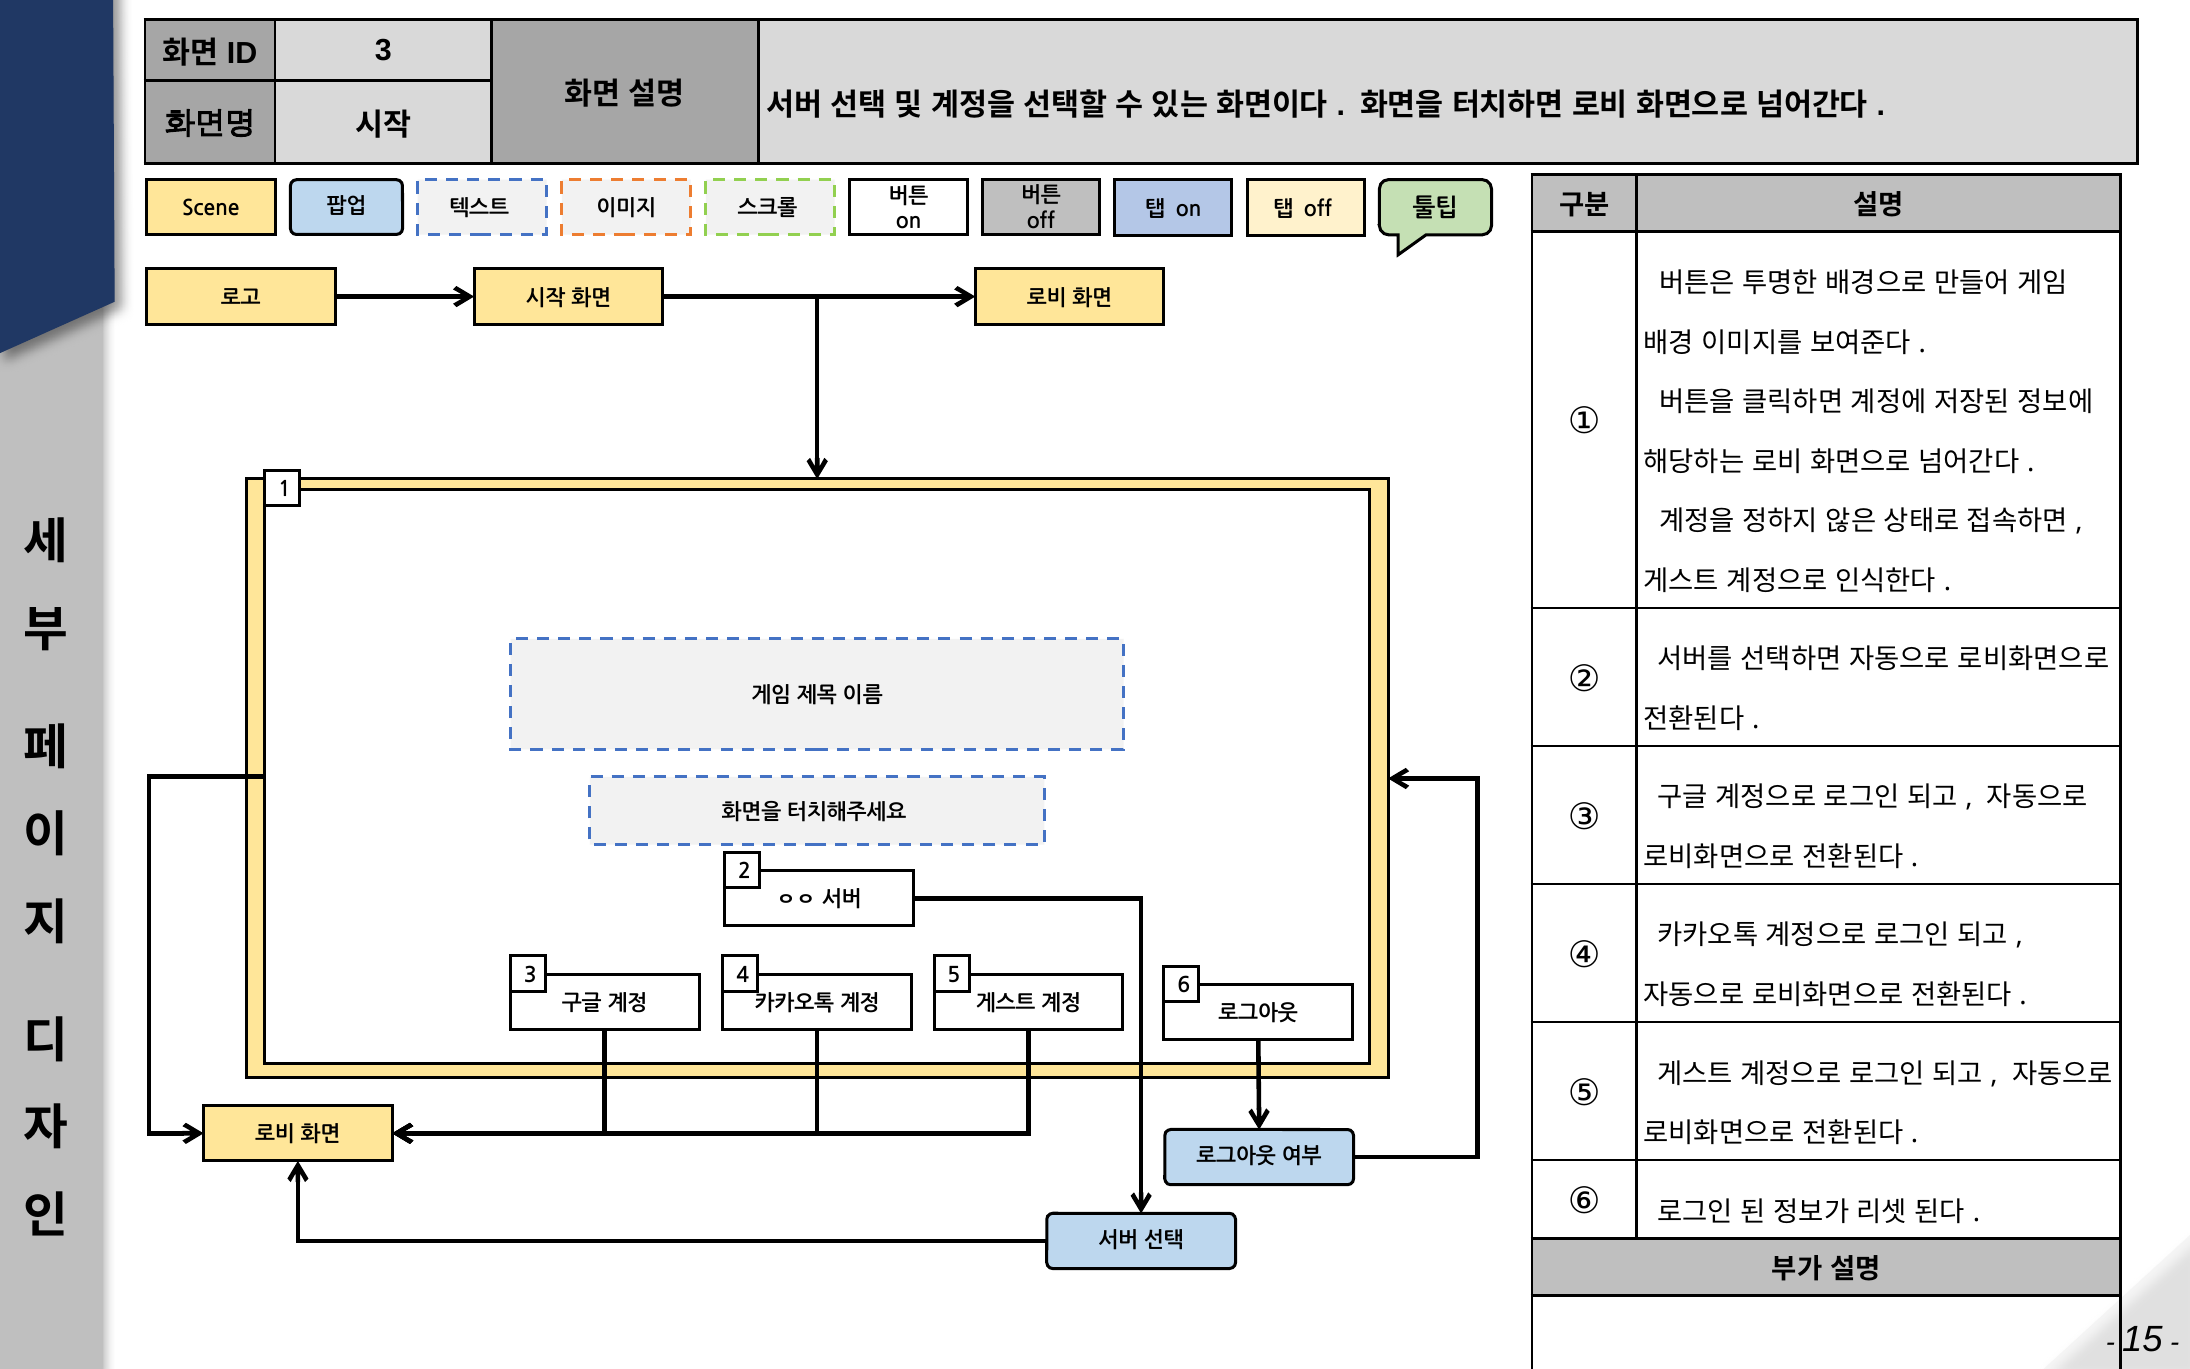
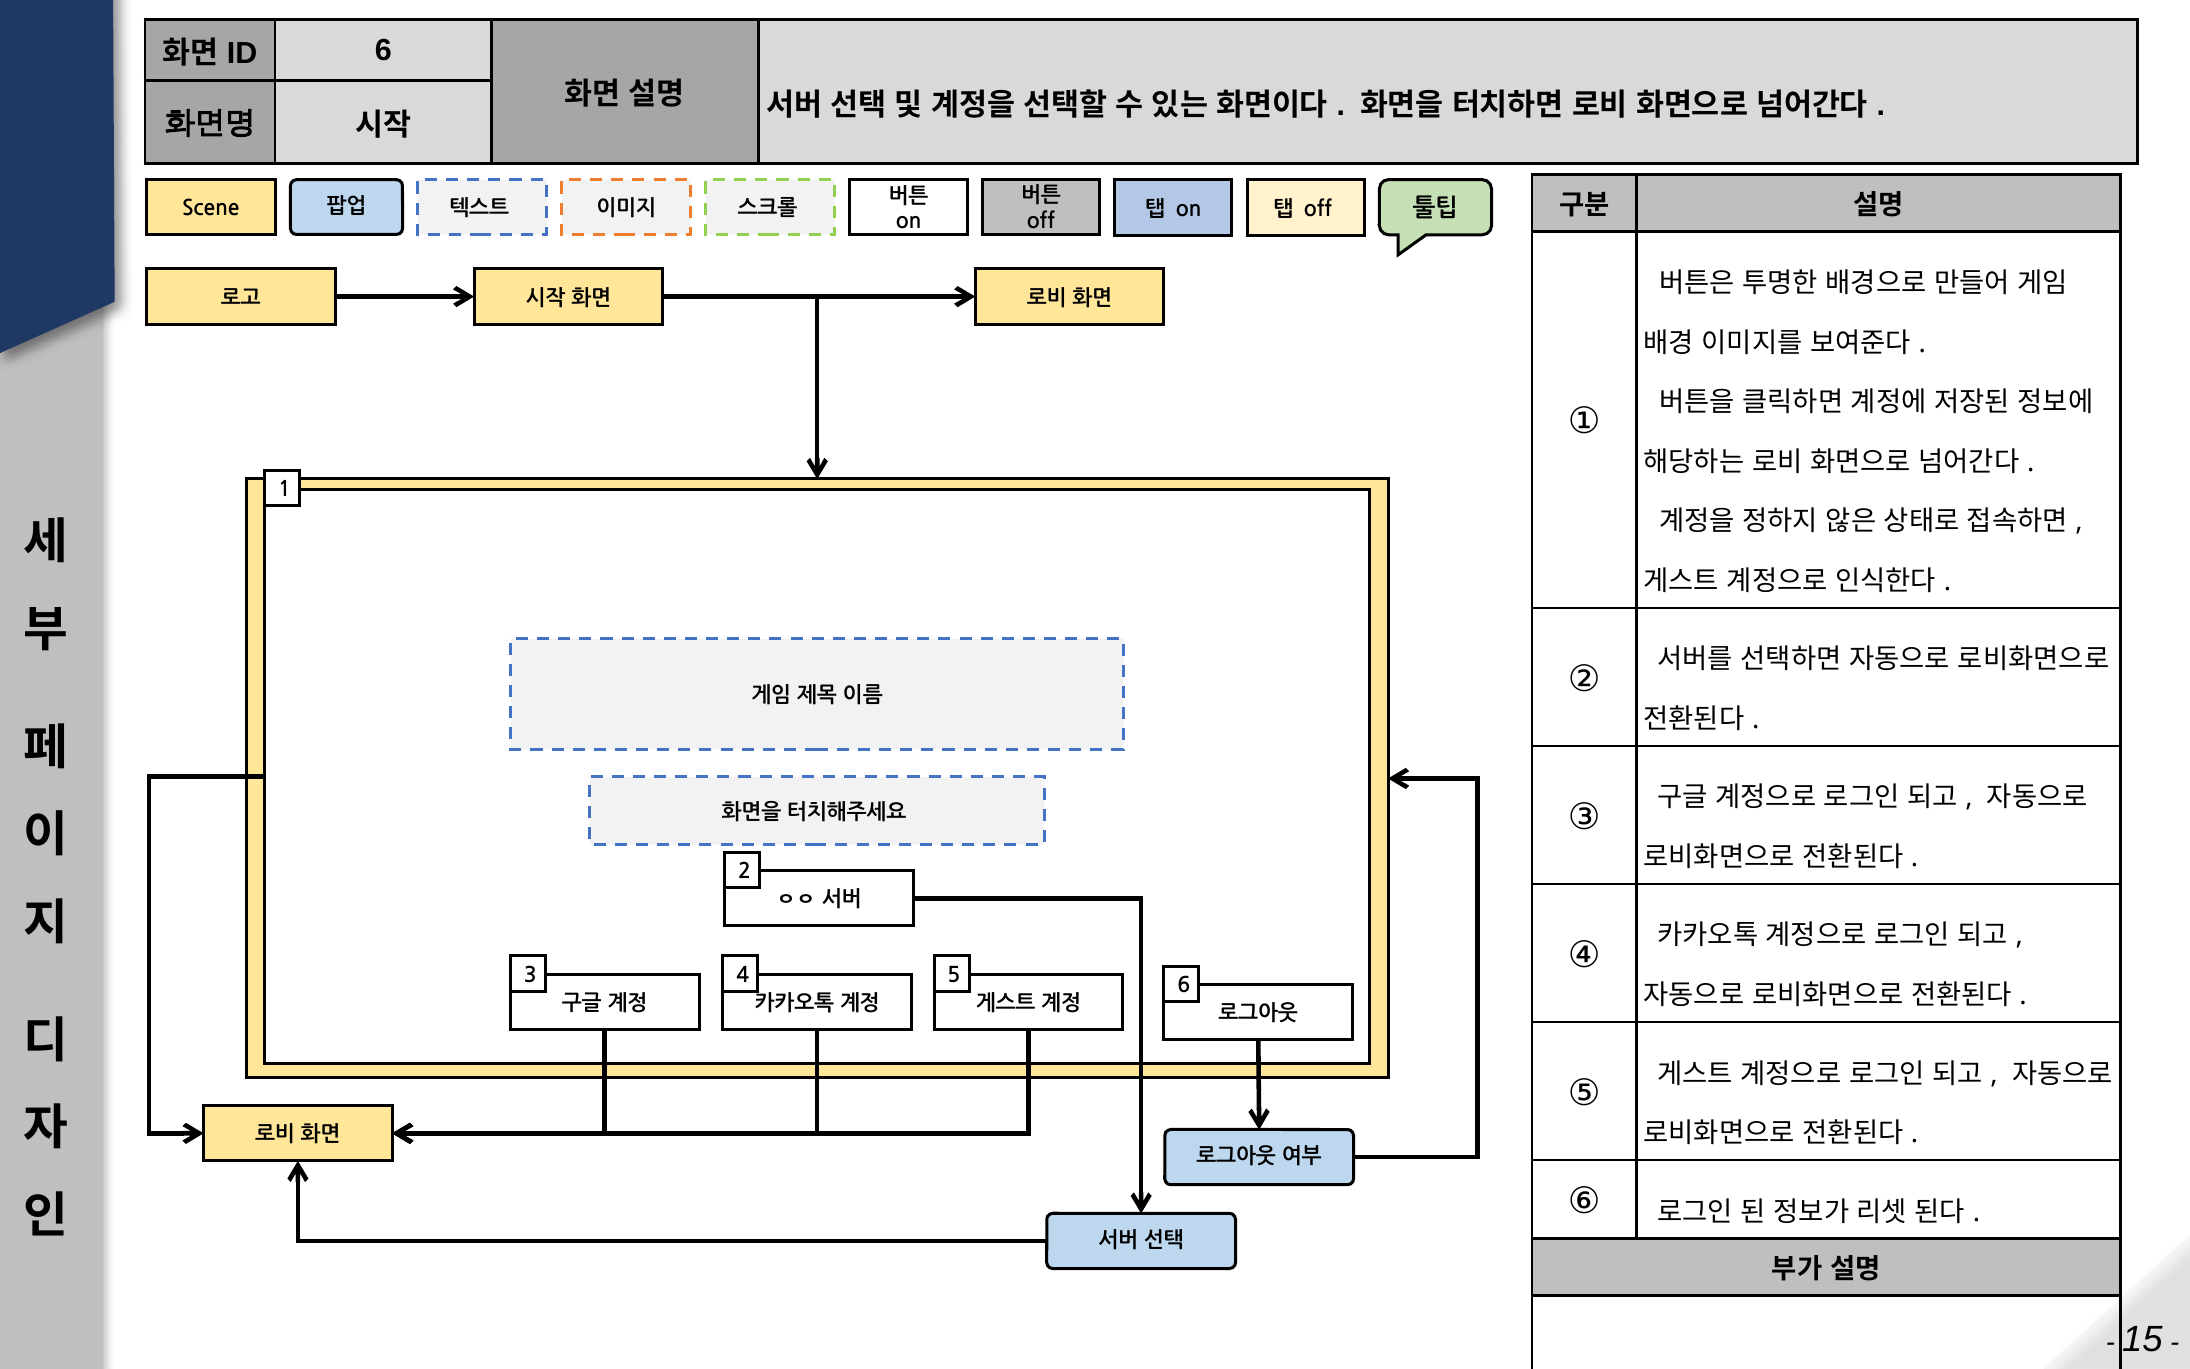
3 at (383, 51): 3 -> 6
